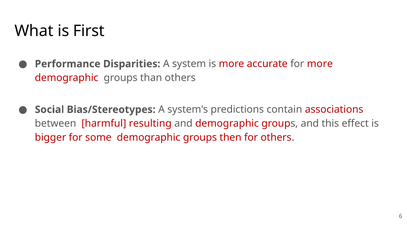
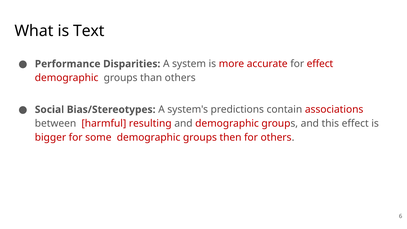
First: First -> Text
for more: more -> effect
